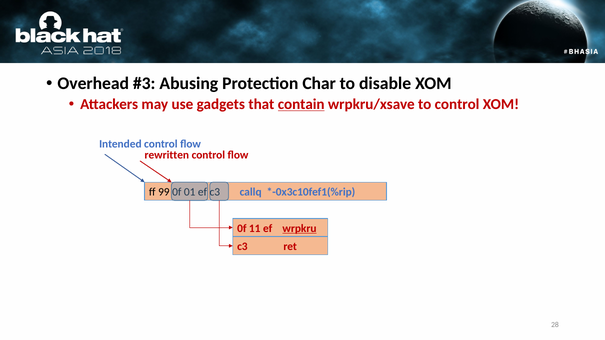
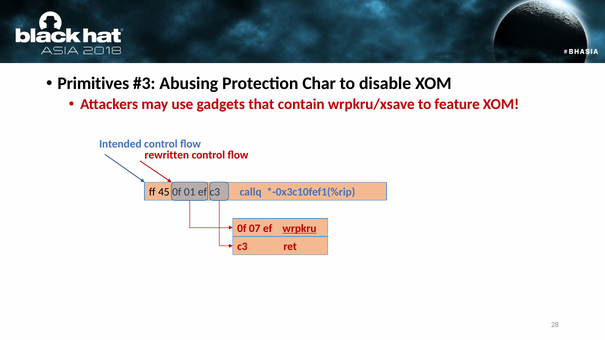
Overhead: Overhead -> Primitives
contain underline: present -> none
to control: control -> feature
99: 99 -> 45
11: 11 -> 07
